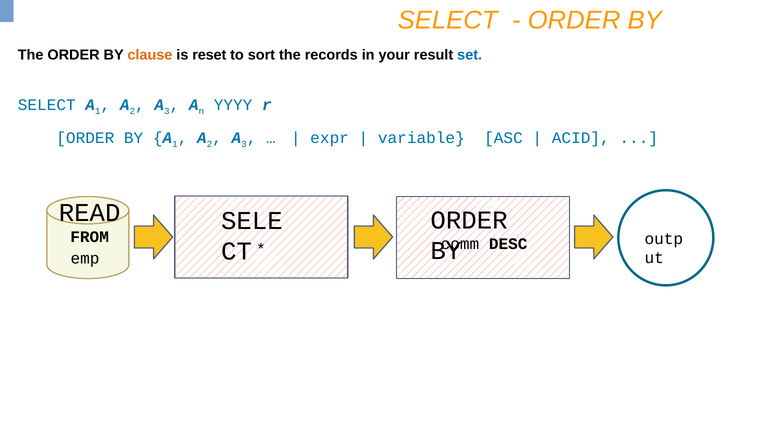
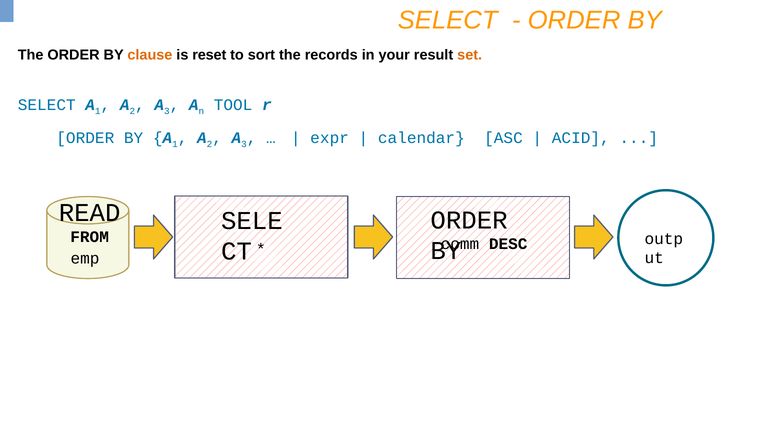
set colour: blue -> orange
YYYY: YYYY -> TOOL
variable: variable -> calendar
